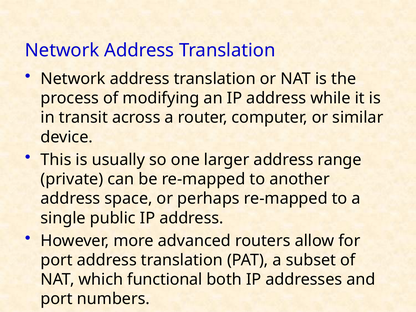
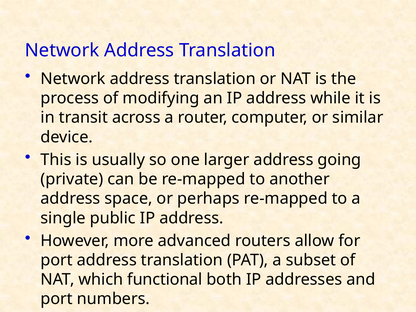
range: range -> going
